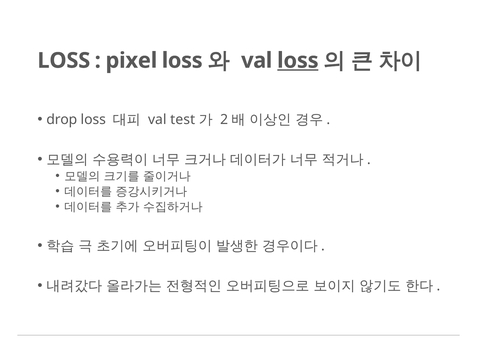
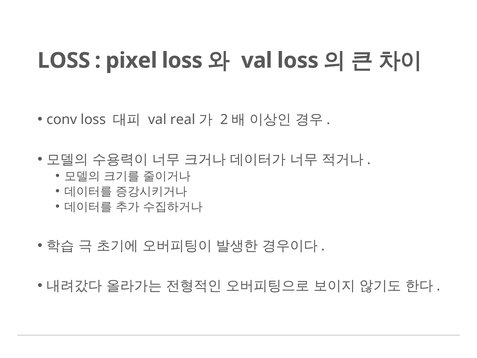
loss at (298, 61) underline: present -> none
drop: drop -> conv
test: test -> real
